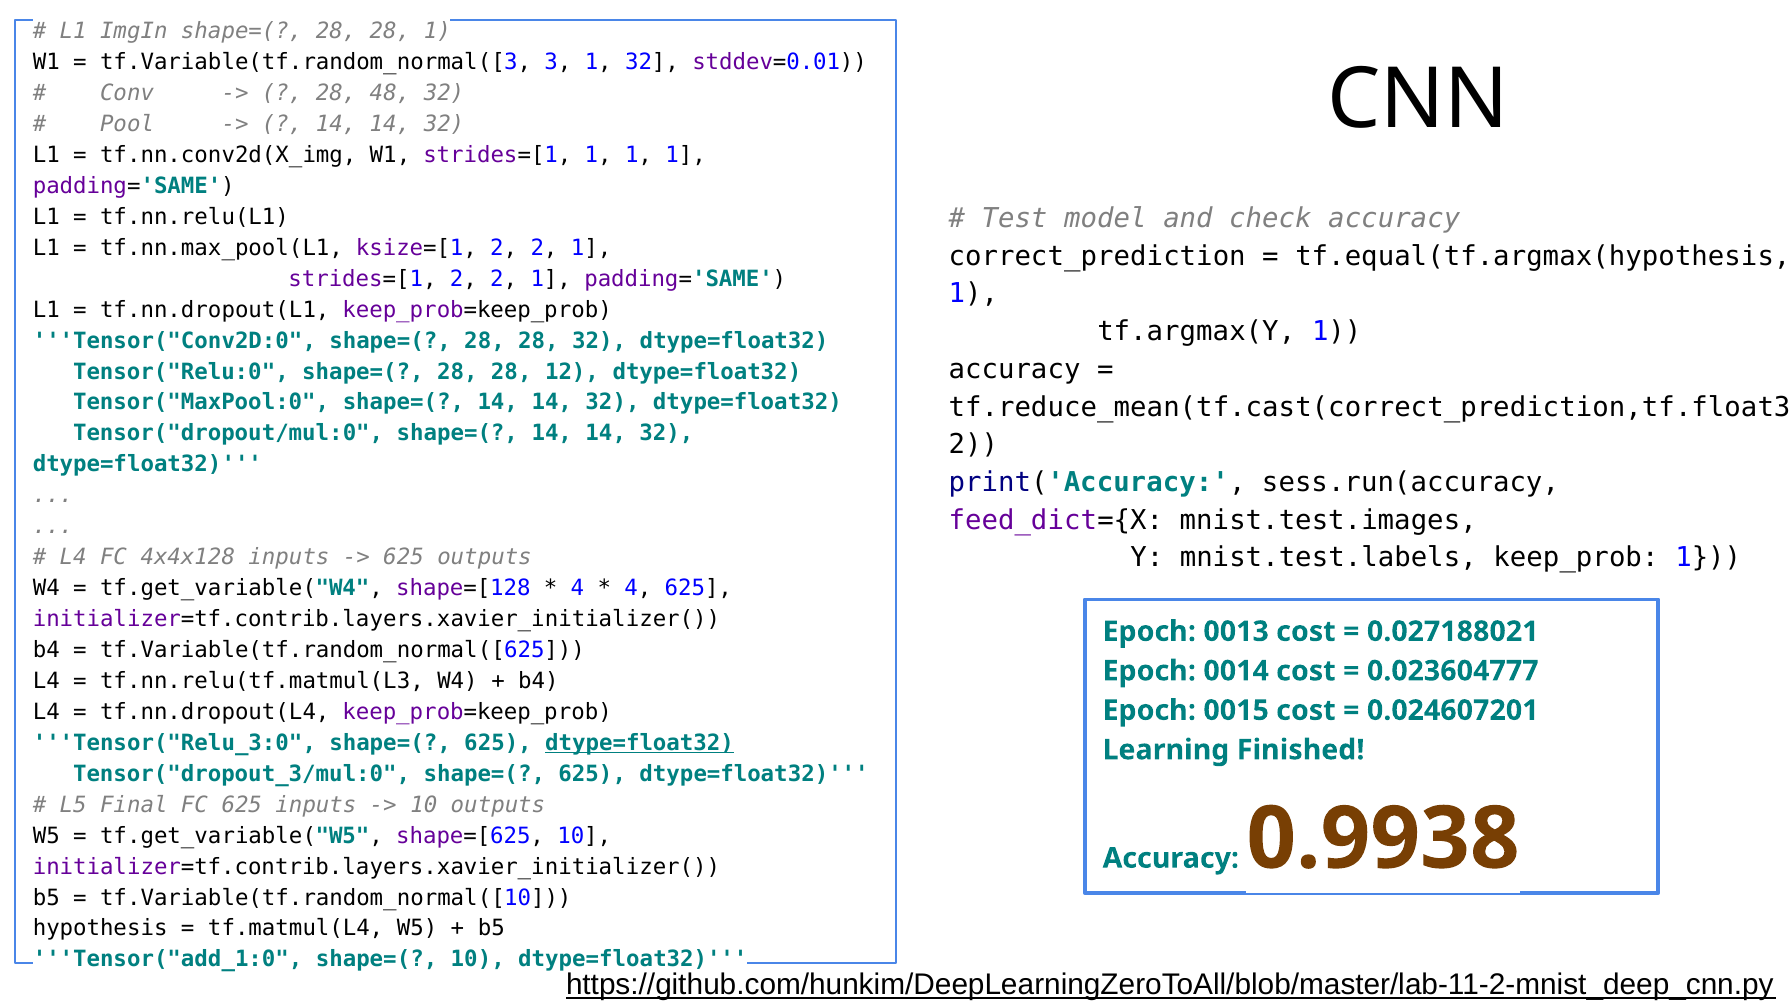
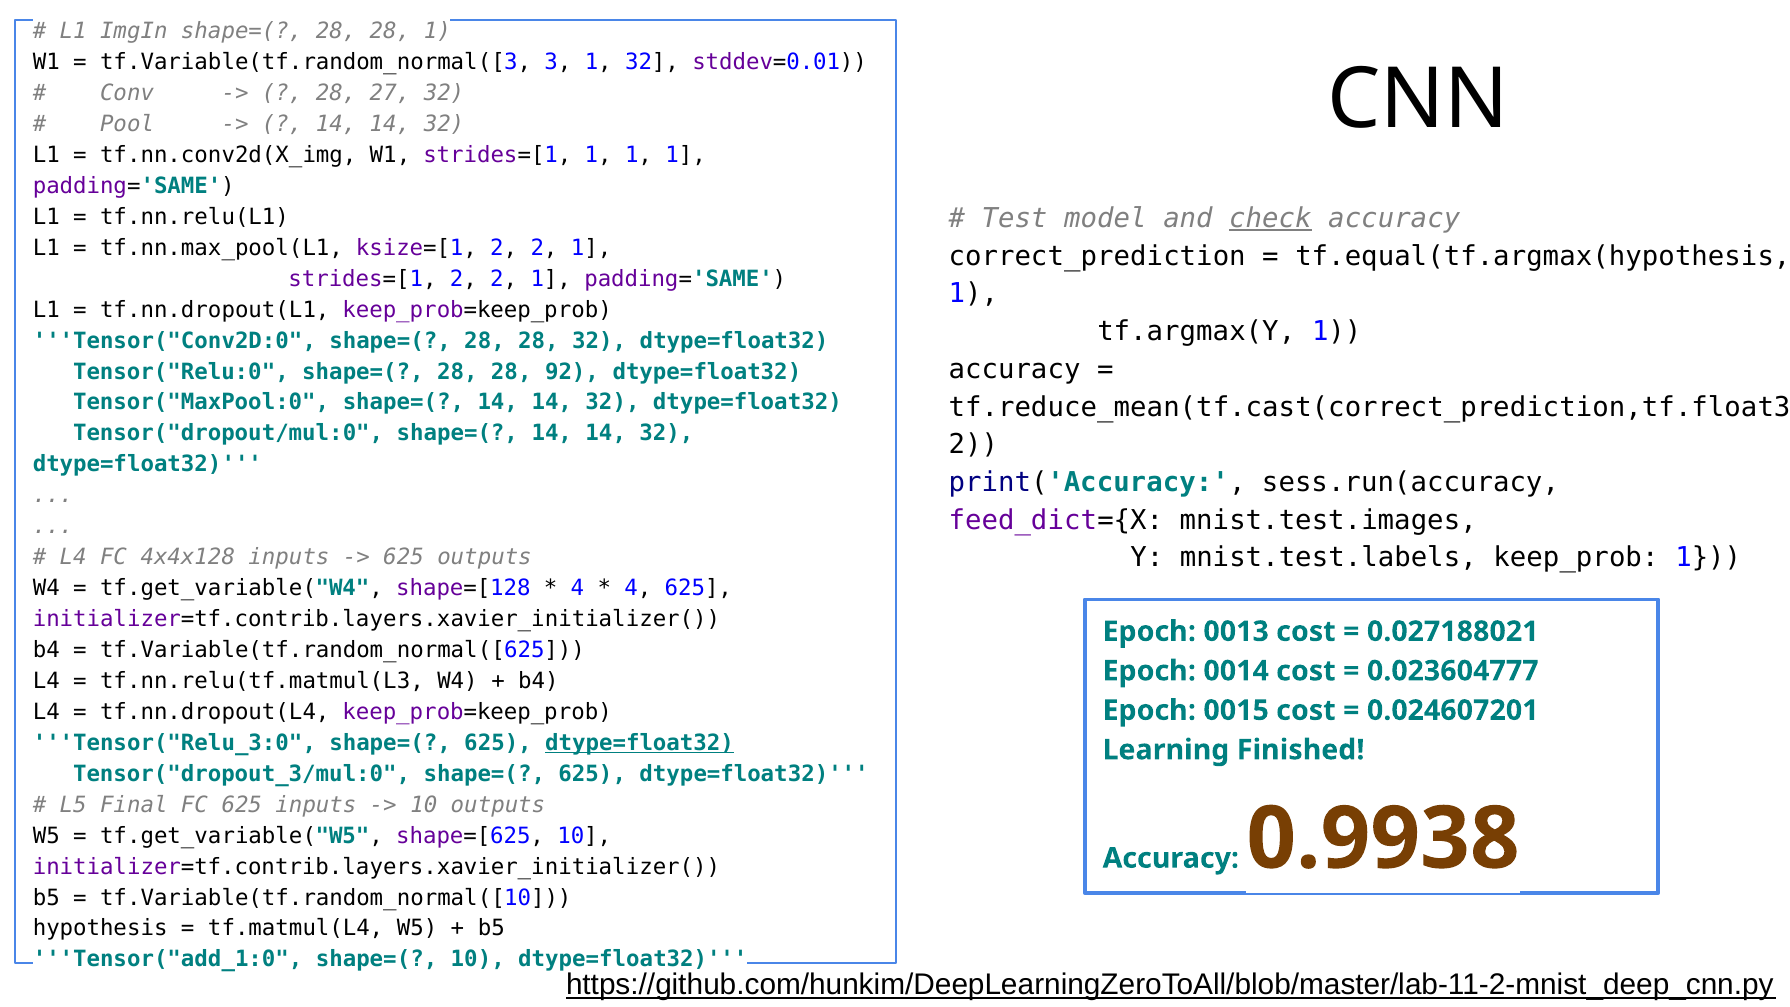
48: 48 -> 27
check underline: none -> present
12: 12 -> 92
